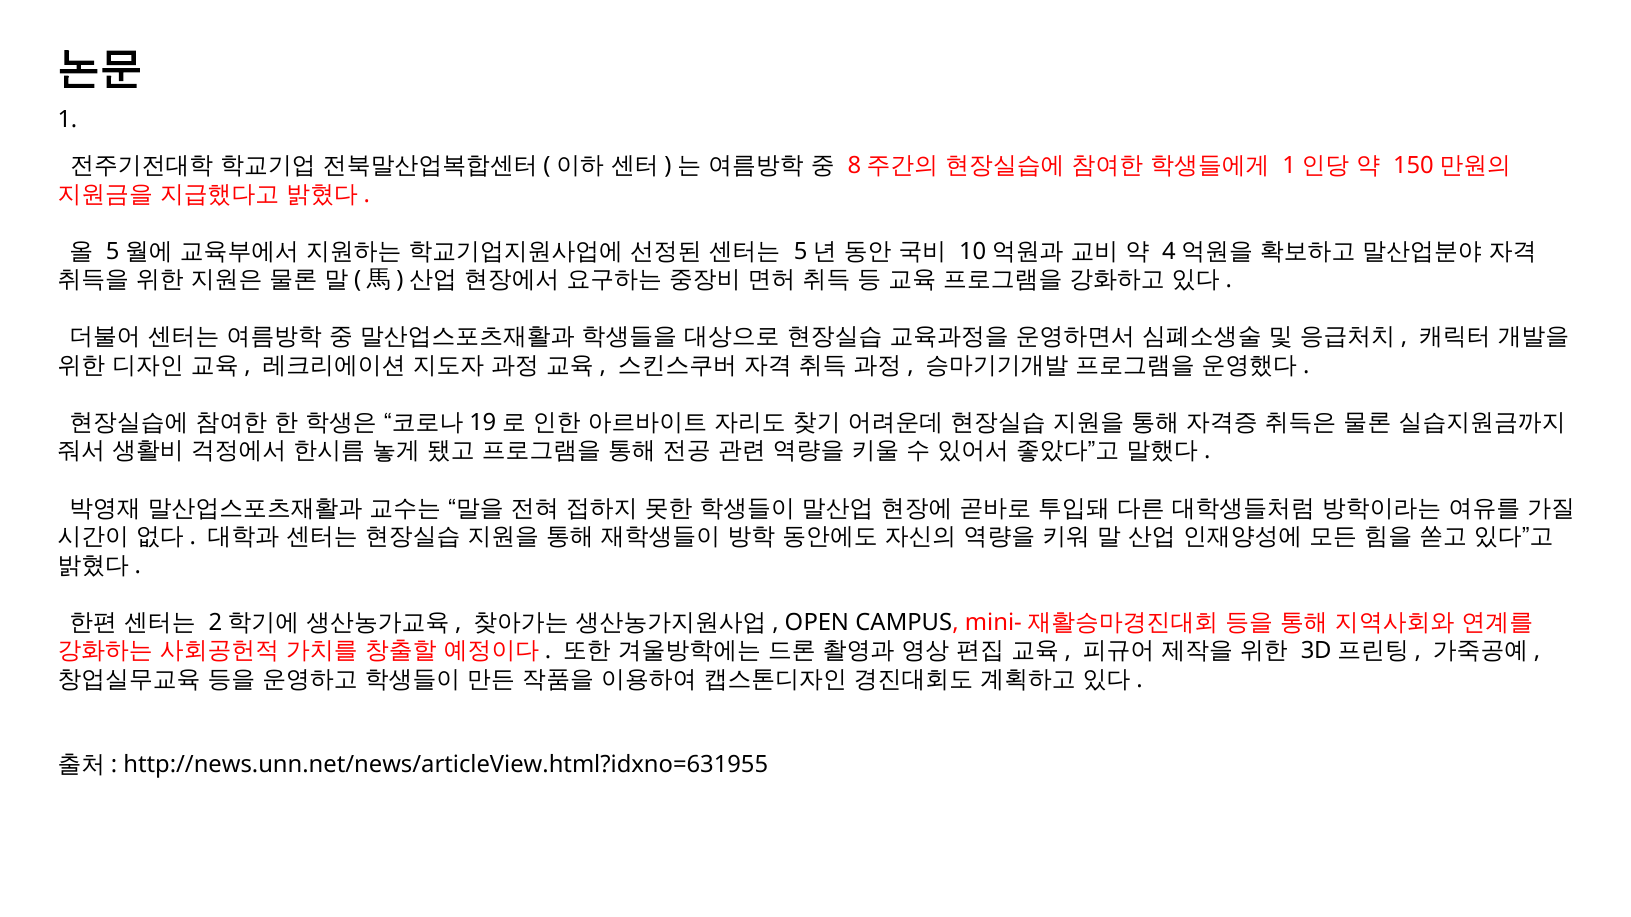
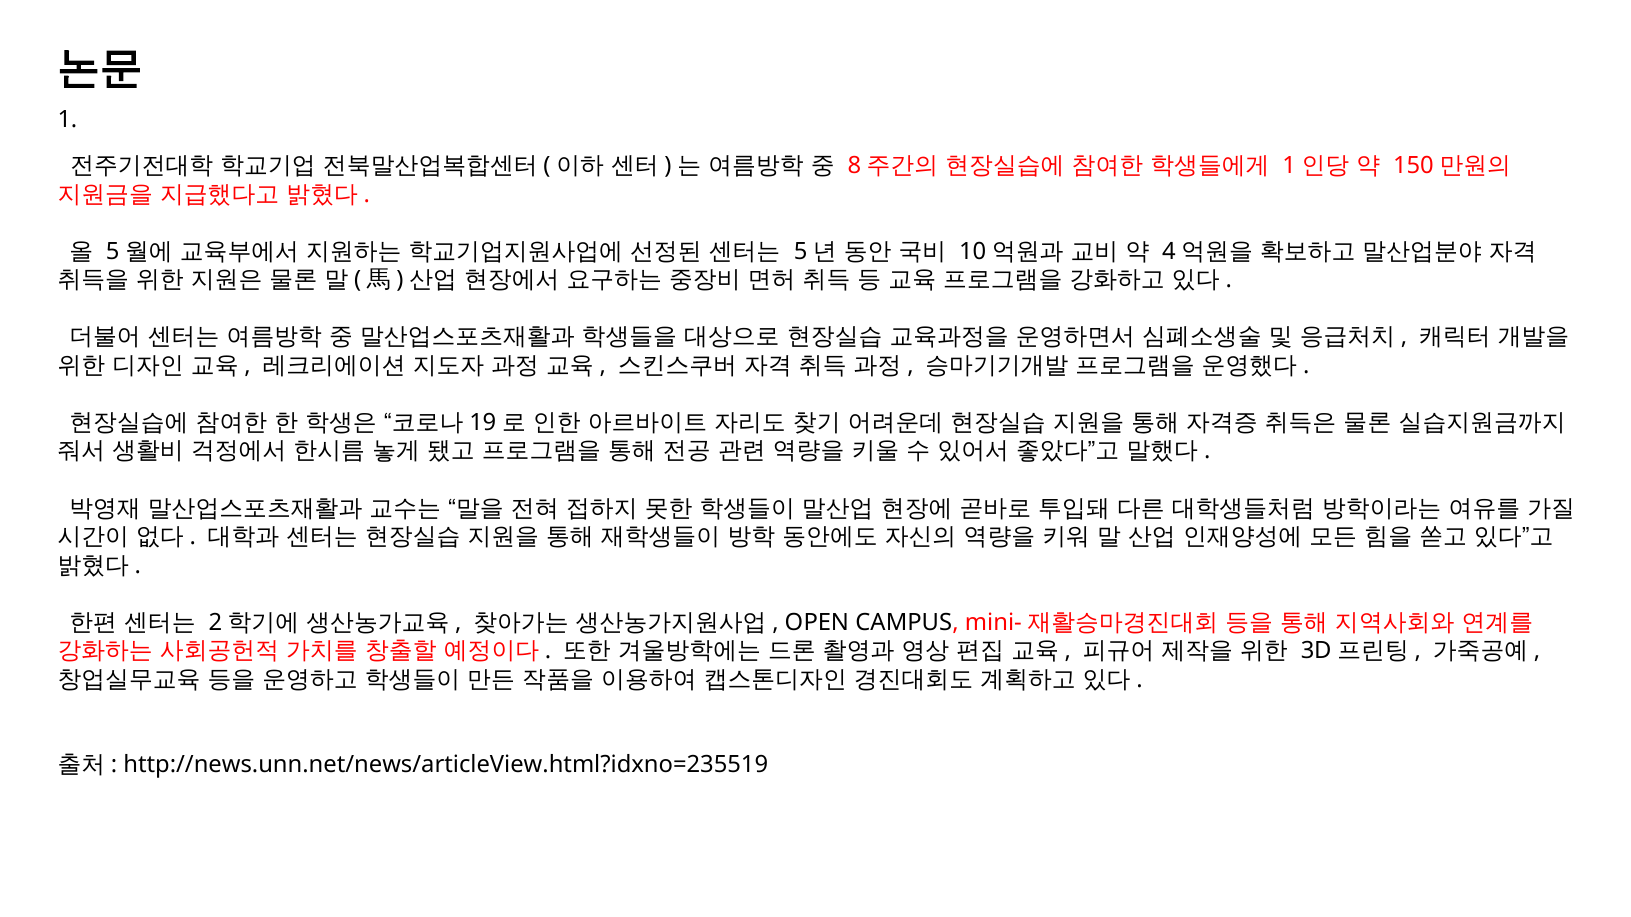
http://news.unn.net/news/articleView.html?idxno=631955: http://news.unn.net/news/articleView.html?idxno=631955 -> http://news.unn.net/news/articleView.html?idxno=235519
